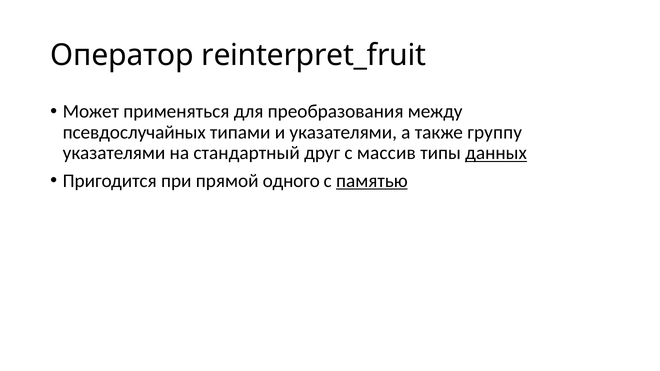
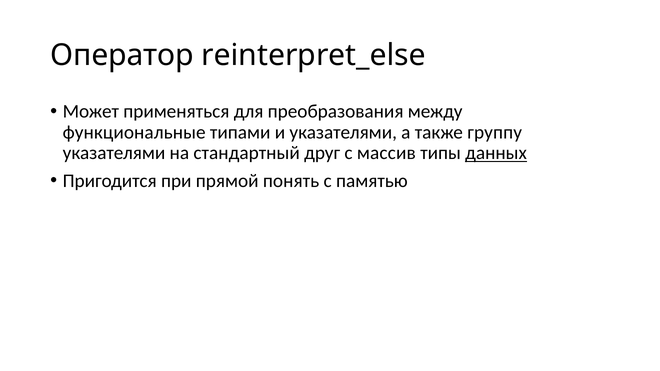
reinterpret_fruit: reinterpret_fruit -> reinterpret_else
псевдослучайных: псевдослучайных -> функциональные
одного: одного -> понять
памятью underline: present -> none
